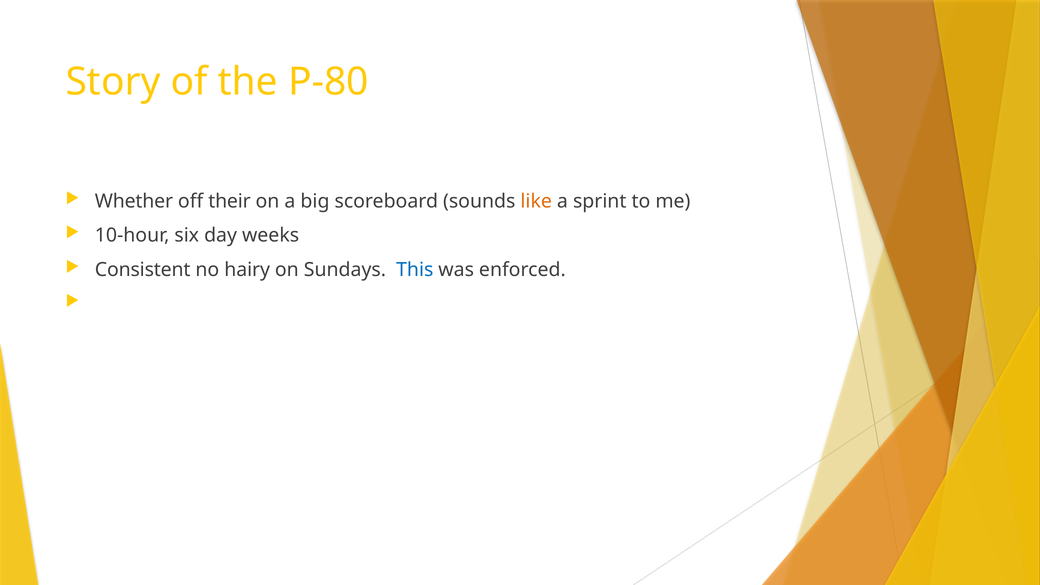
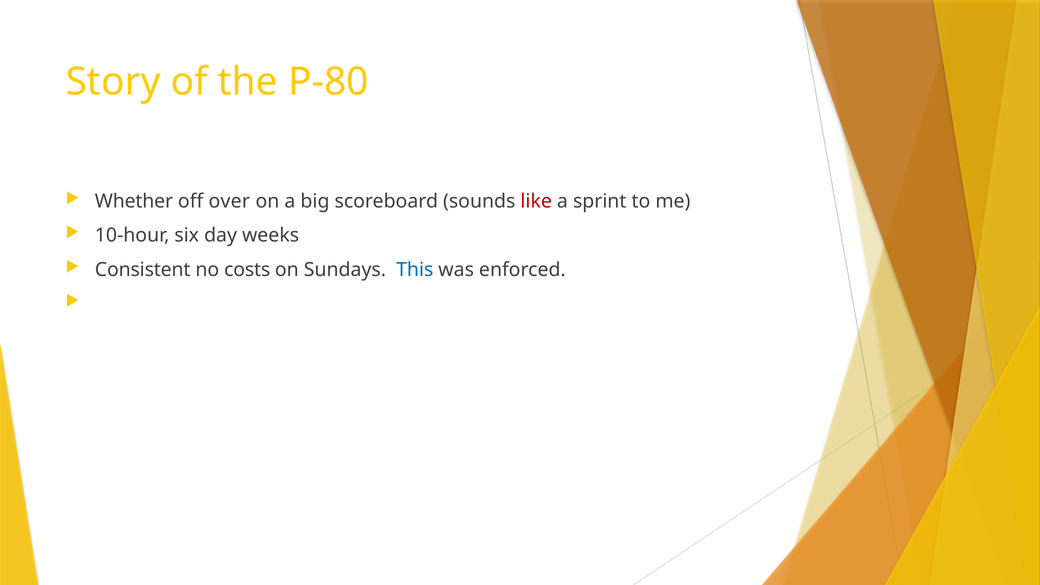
their: their -> over
like colour: orange -> red
hairy: hairy -> costs
